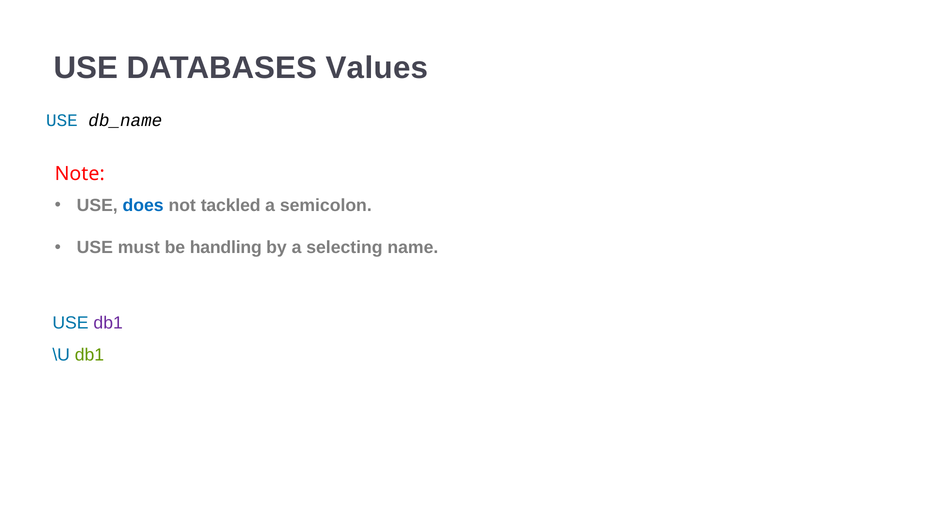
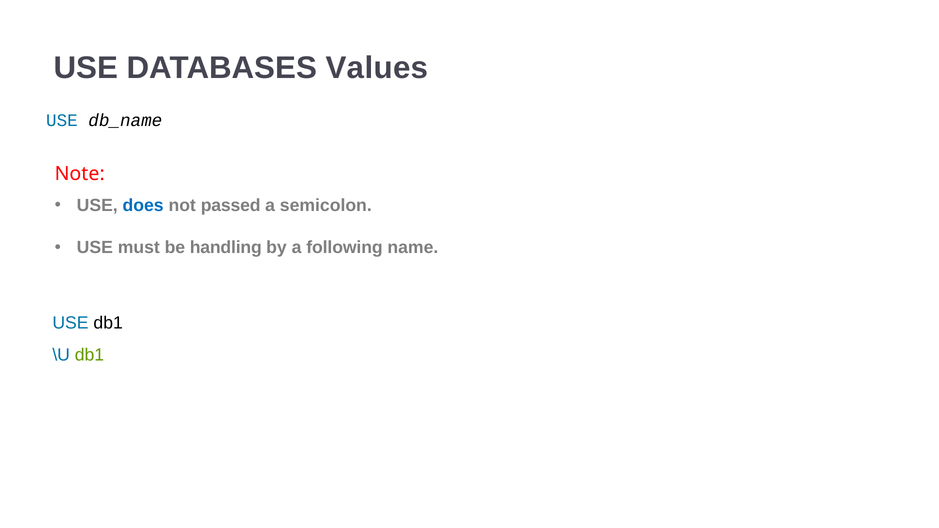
tackled: tackled -> passed
selecting: selecting -> following
db1 at (108, 323) colour: purple -> black
